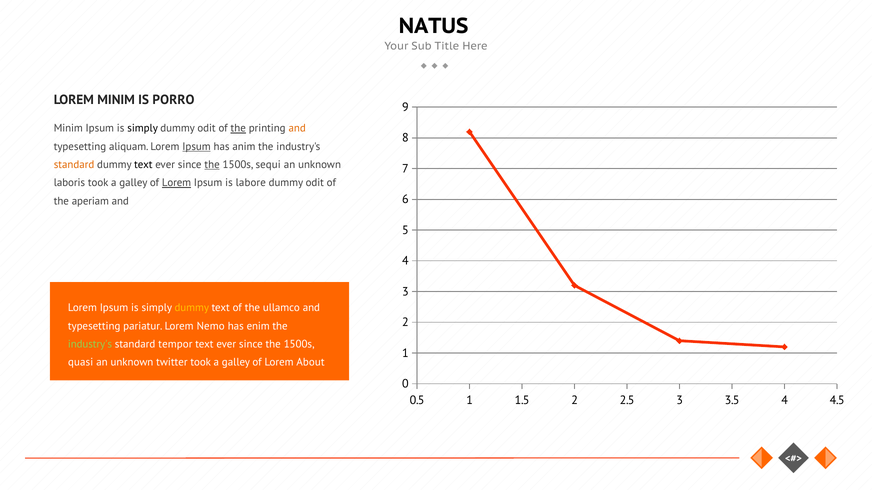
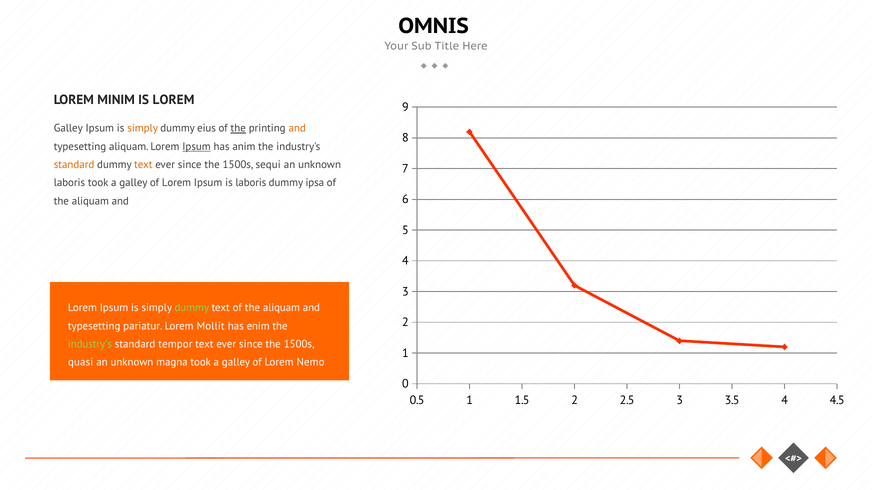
NATUS: NATUS -> OMNIS
IS PORRO: PORRO -> LOREM
Minim at (68, 129): Minim -> Galley
simply at (143, 129) colour: black -> orange
odit at (207, 129): odit -> eius
text at (143, 165) colour: black -> orange
the at (212, 165) underline: present -> none
Lorem at (176, 183) underline: present -> none
is labore: labore -> laboris
odit at (315, 183): odit -> ipsa
aperiam at (90, 201): aperiam -> aliquam
dummy at (192, 308) colour: yellow -> light green
text of the ullamco: ullamco -> aliquam
Nemo: Nemo -> Mollit
twitter: twitter -> magna
About: About -> Nemo
